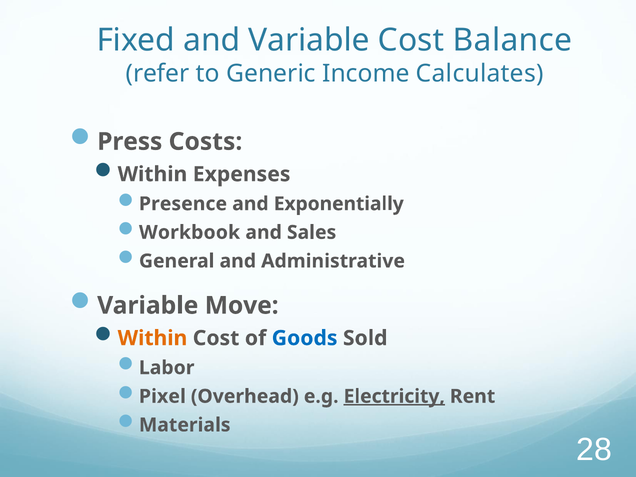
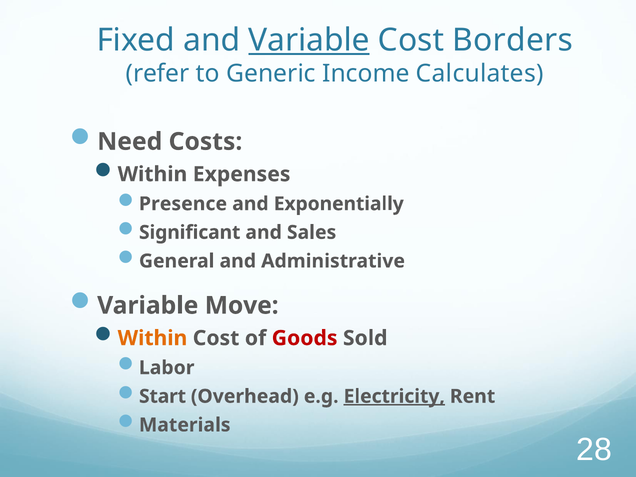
Variable at (309, 40) underline: none -> present
Balance: Balance -> Borders
Press: Press -> Need
Workbook: Workbook -> Significant
Goods colour: blue -> red
Pixel: Pixel -> Start
